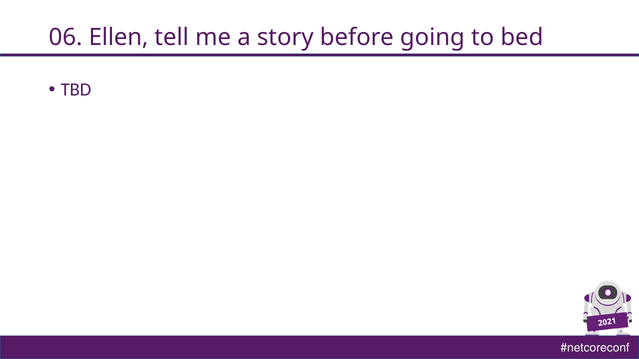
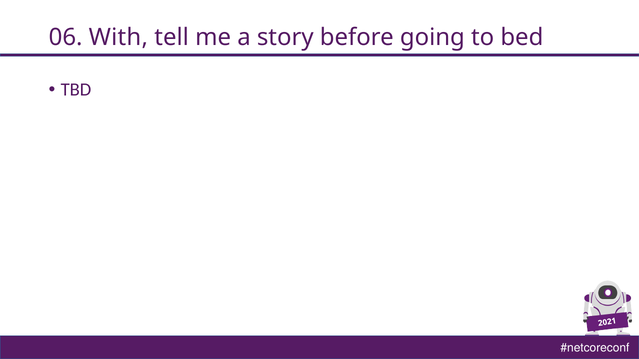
Ellen: Ellen -> With
